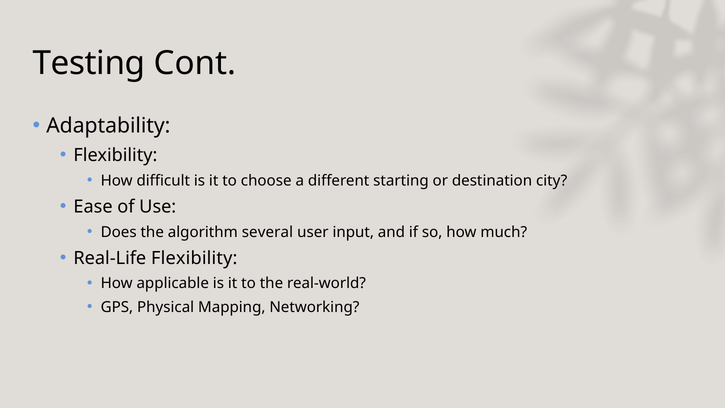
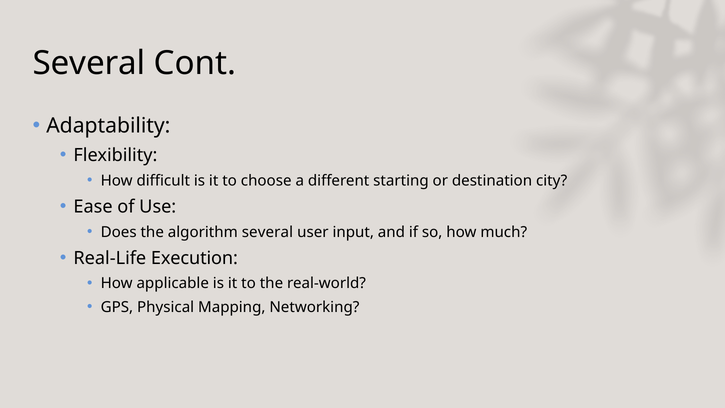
Testing at (89, 63): Testing -> Several
Real-Life Flexibility: Flexibility -> Execution
